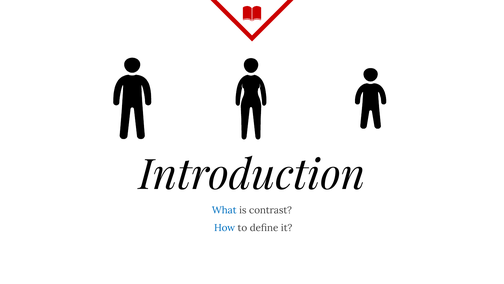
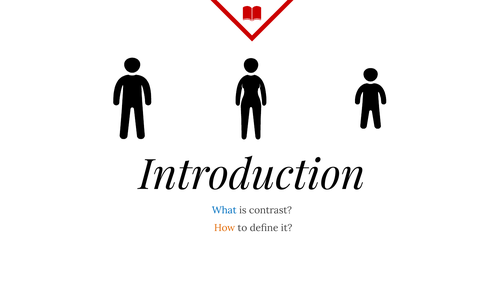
How colour: blue -> orange
